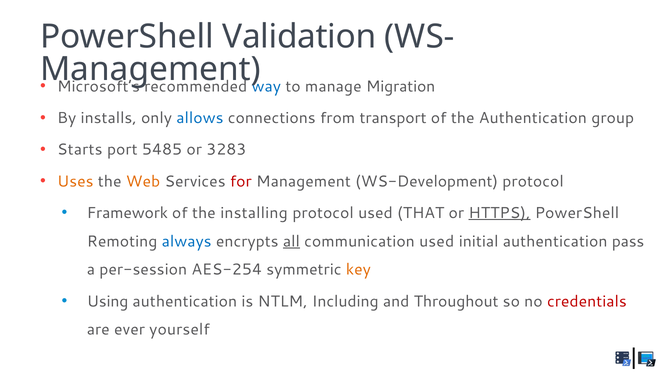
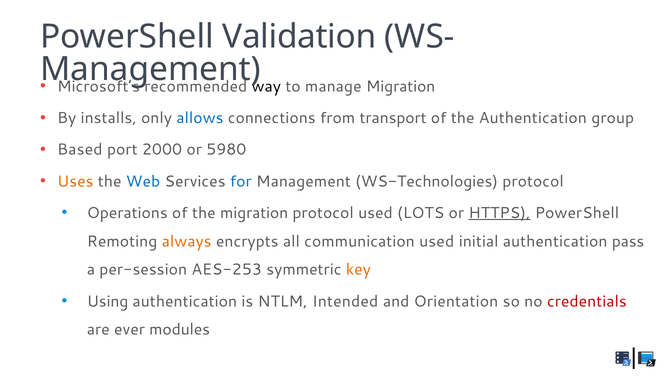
way colour: blue -> black
Starts: Starts -> Based
5485: 5485 -> 2000
3283: 3283 -> 5980
Web colour: orange -> blue
for colour: red -> blue
WS-Development: WS-Development -> WS-Technologies
Framework: Framework -> Operations
the installing: installing -> migration
THAT: THAT -> LOTS
always colour: blue -> orange
all underline: present -> none
AES-254: AES-254 -> AES-253
Including: Including -> Intended
Throughout: Throughout -> Orientation
yourself: yourself -> modules
